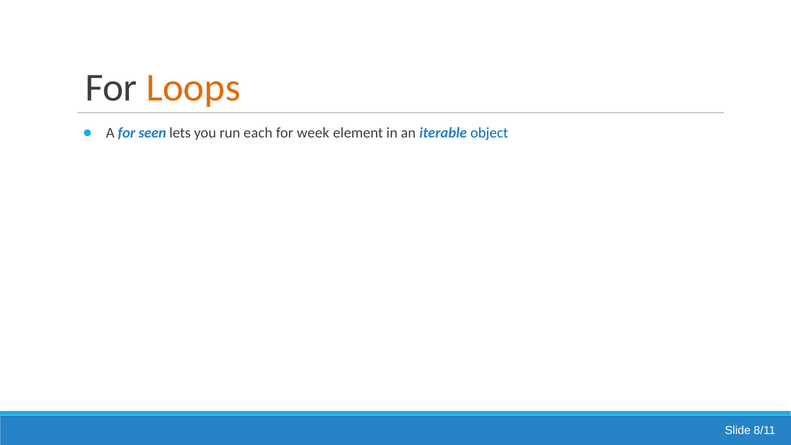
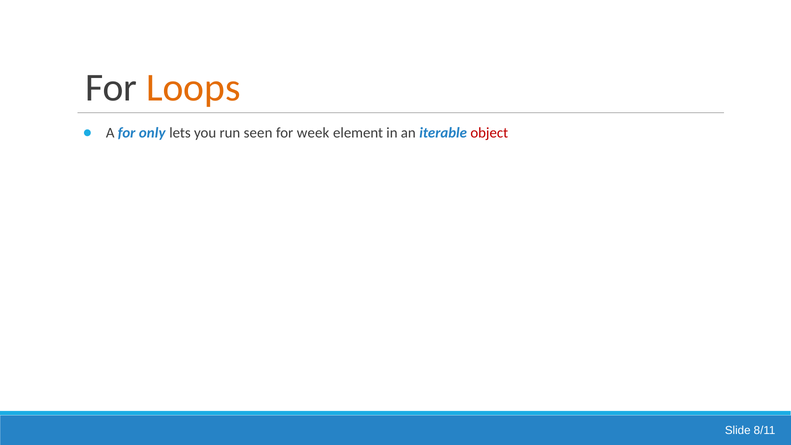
seen: seen -> only
each: each -> seen
object colour: blue -> red
